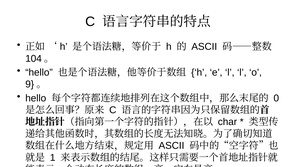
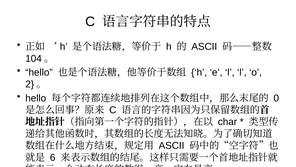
9: 9 -> 2
1: 1 -> 6
